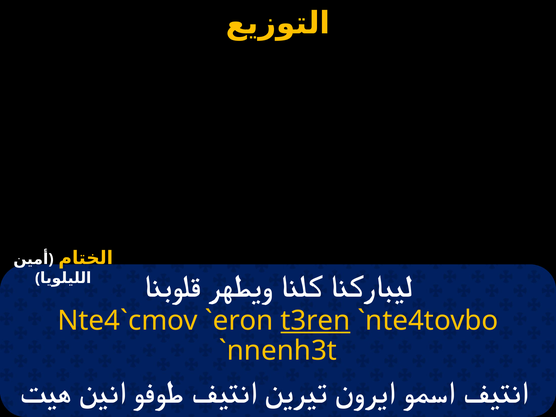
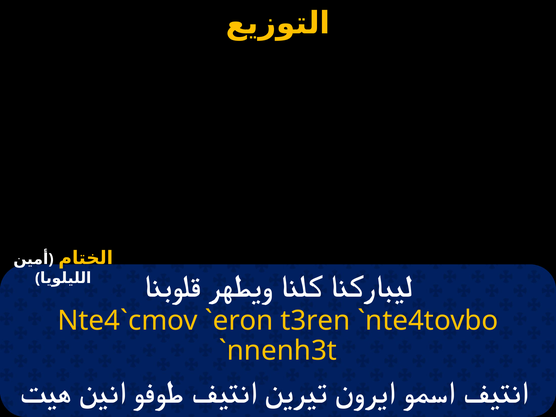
t3ren underline: present -> none
